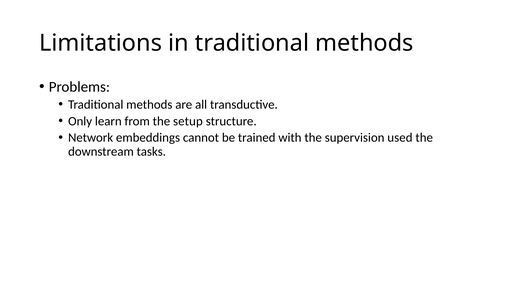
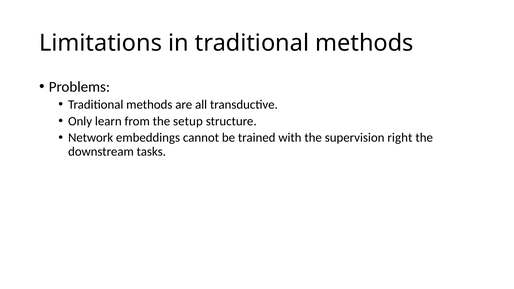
used: used -> right
